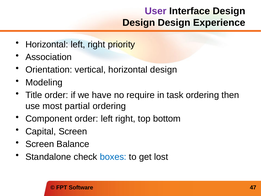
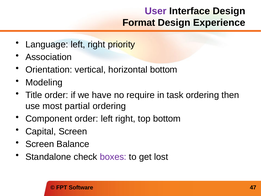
Design at (139, 23): Design -> Format
Horizontal at (47, 44): Horizontal -> Language
horizontal design: design -> bottom
boxes colour: blue -> purple
